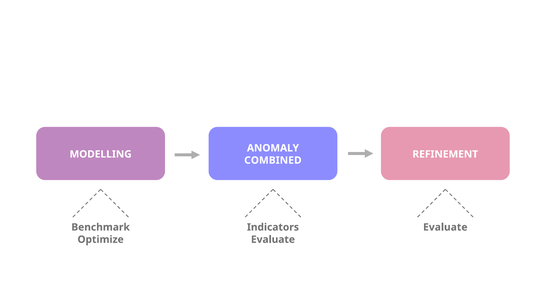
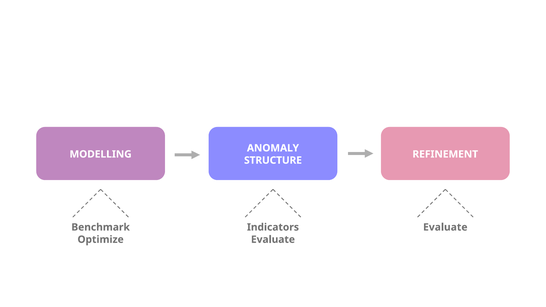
COMBINED: COMBINED -> STRUCTURE
